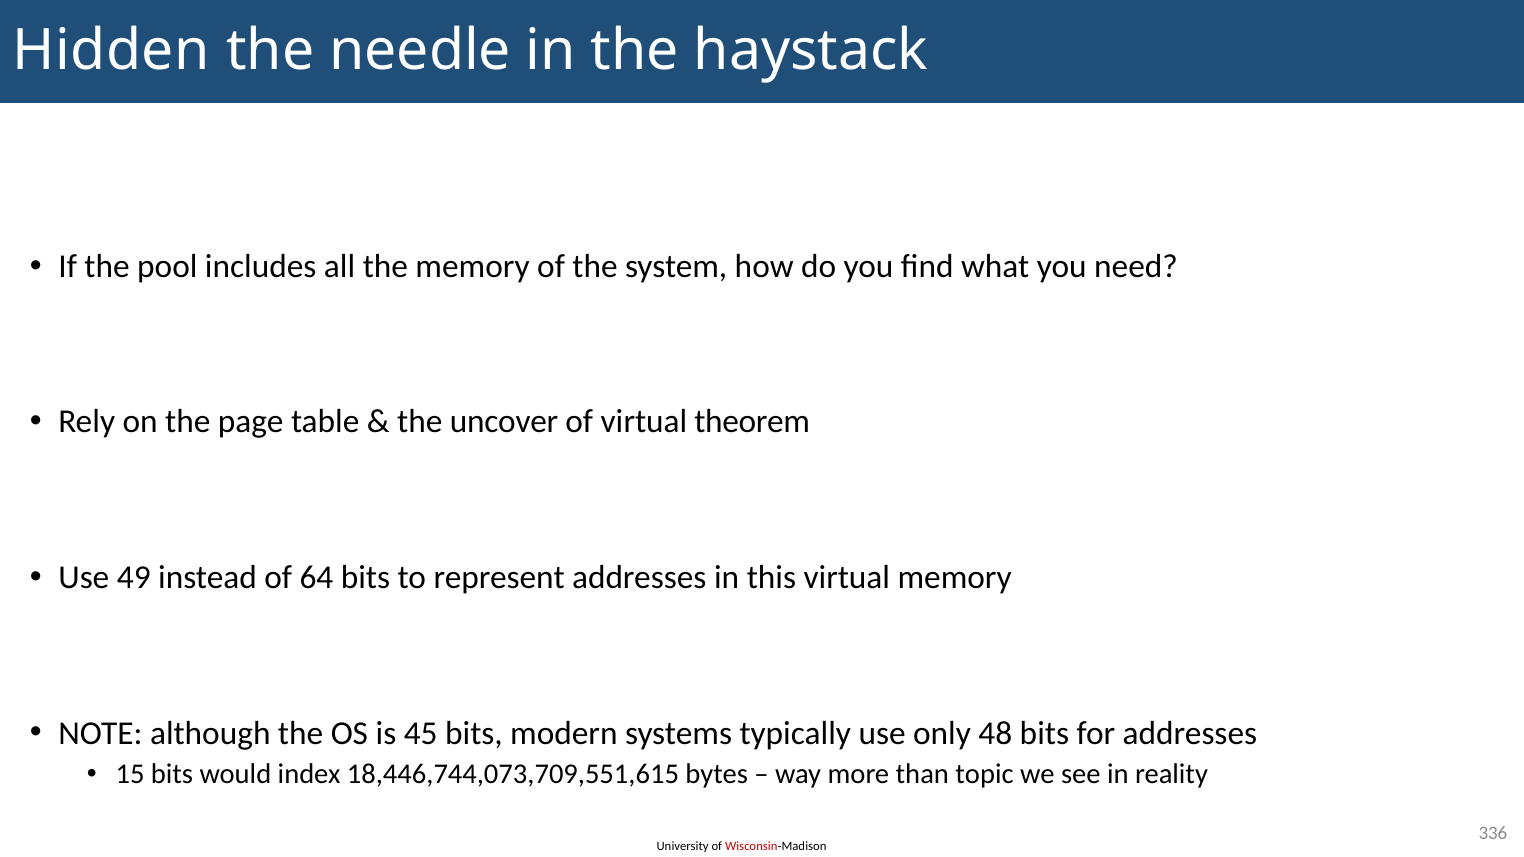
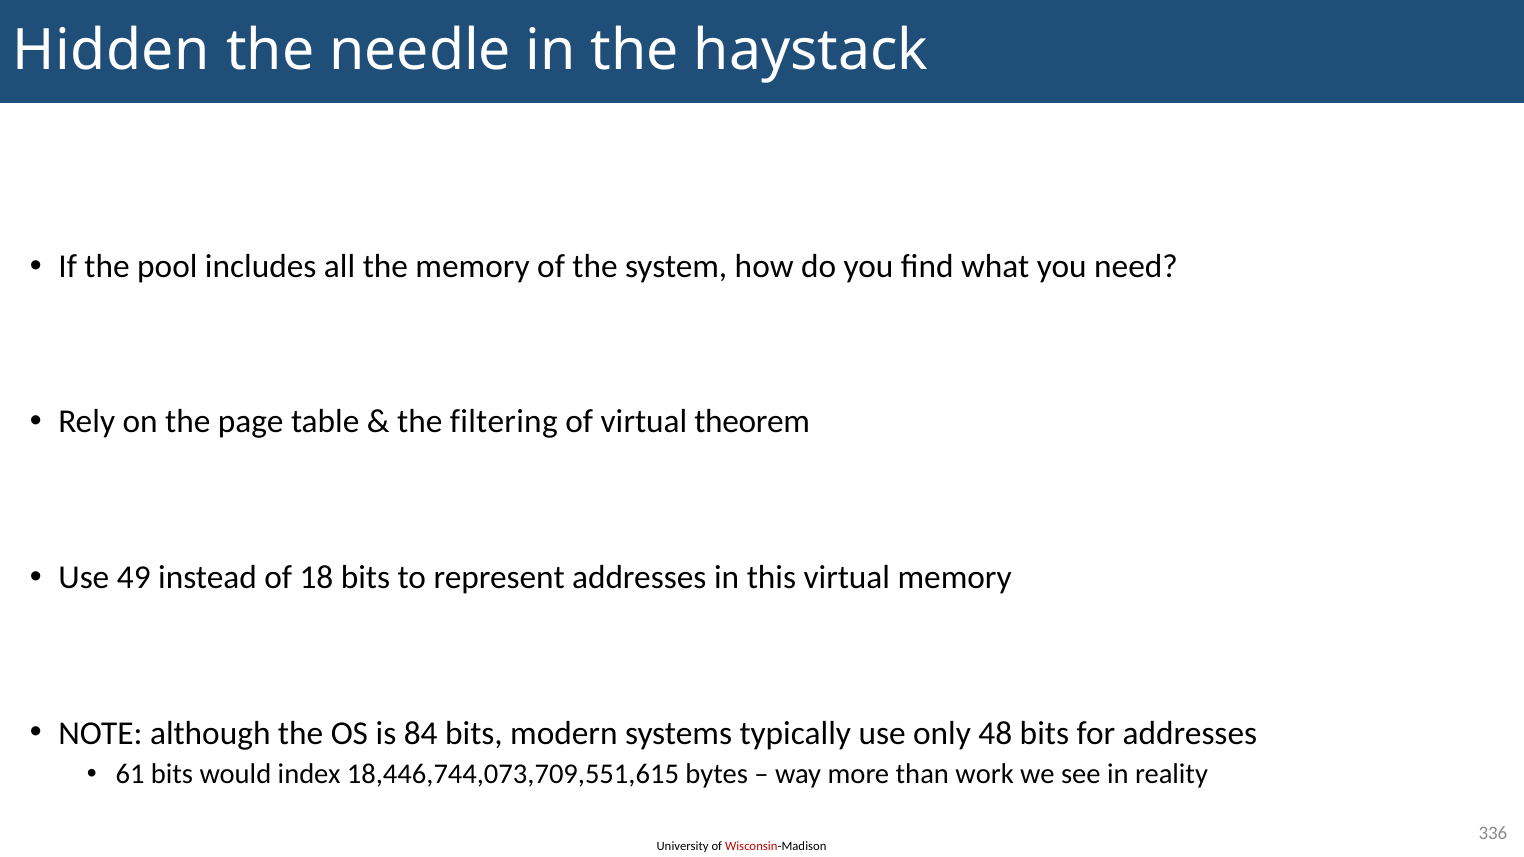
uncover: uncover -> filtering
64: 64 -> 18
45: 45 -> 84
15: 15 -> 61
topic: topic -> work
